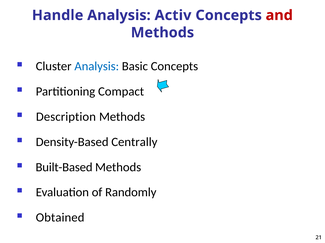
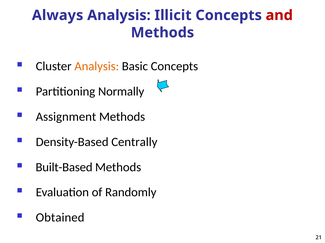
Handle: Handle -> Always
Activ: Activ -> Illicit
Analysis at (97, 66) colour: blue -> orange
Compact: Compact -> Normally
Description: Description -> Assignment
